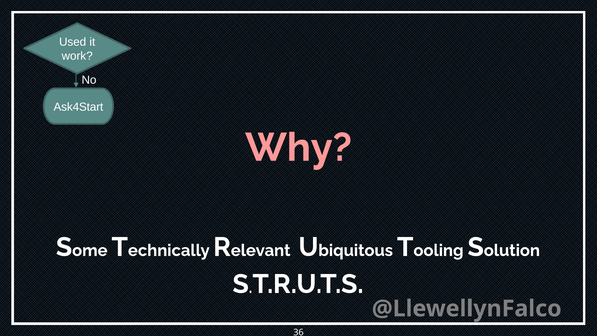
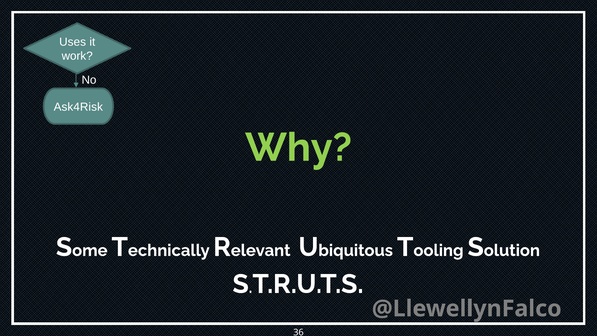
Used: Used -> Uses
Ask4Start: Ask4Start -> Ask4Risk
Why colour: pink -> light green
